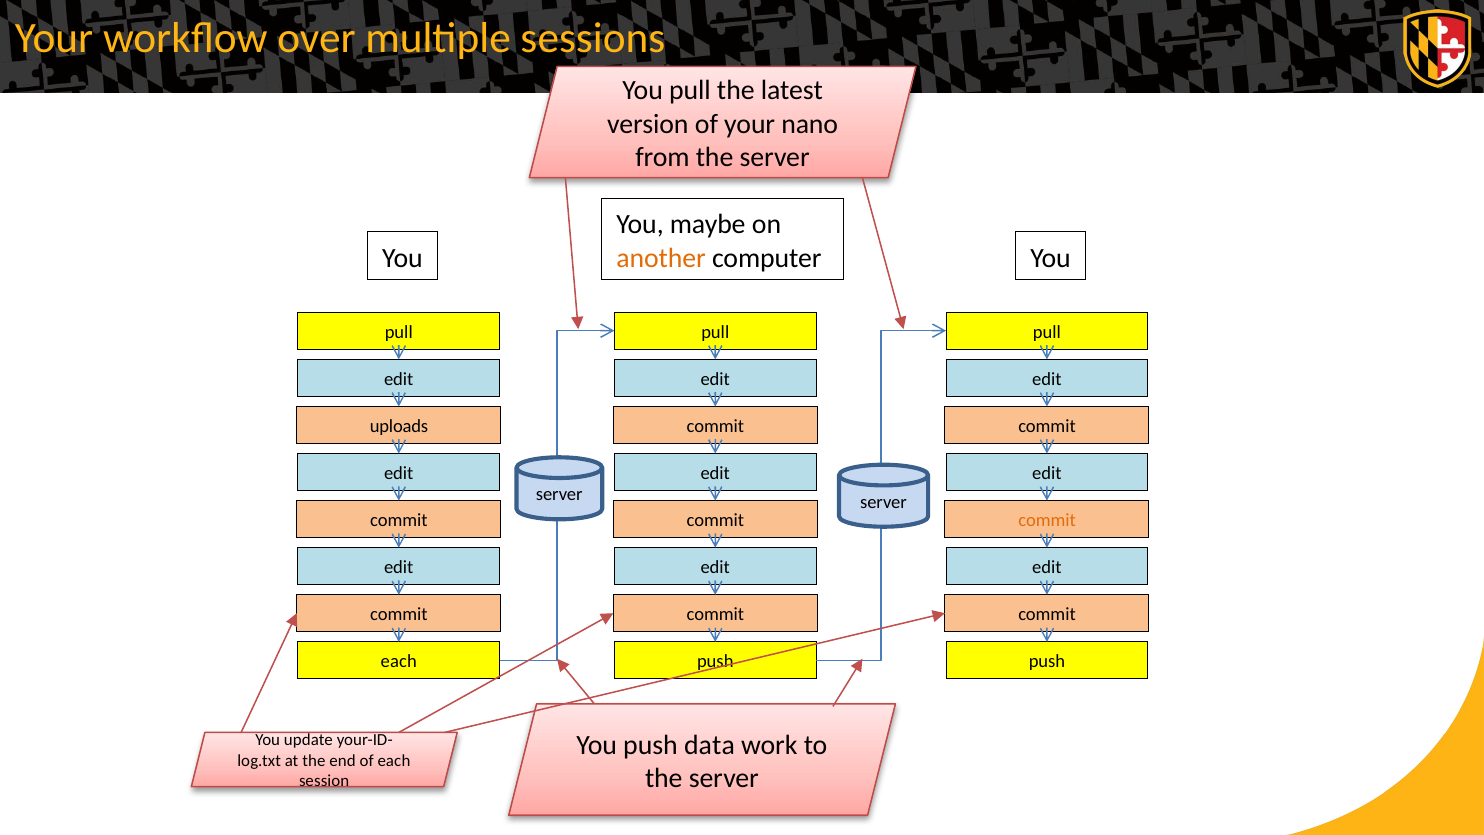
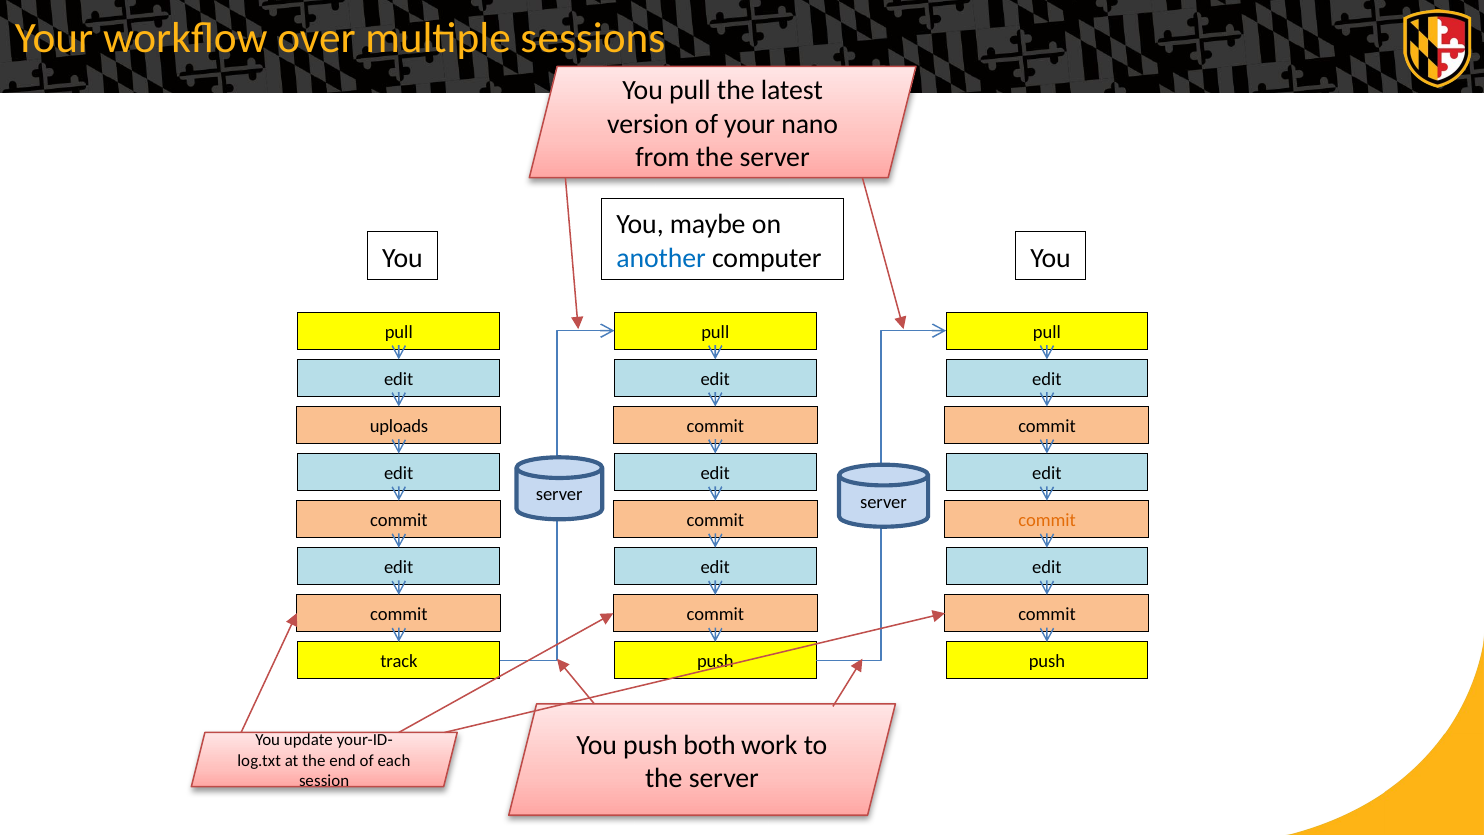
another colour: orange -> blue
each at (399, 661): each -> track
data: data -> both
